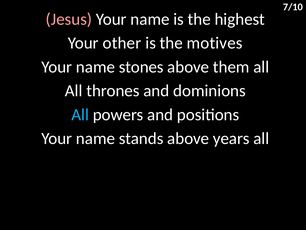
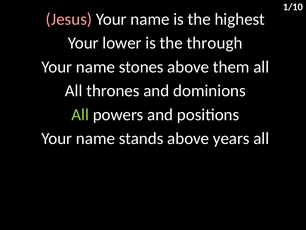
7/10: 7/10 -> 1/10
other: other -> lower
motives: motives -> through
All at (80, 114) colour: light blue -> light green
